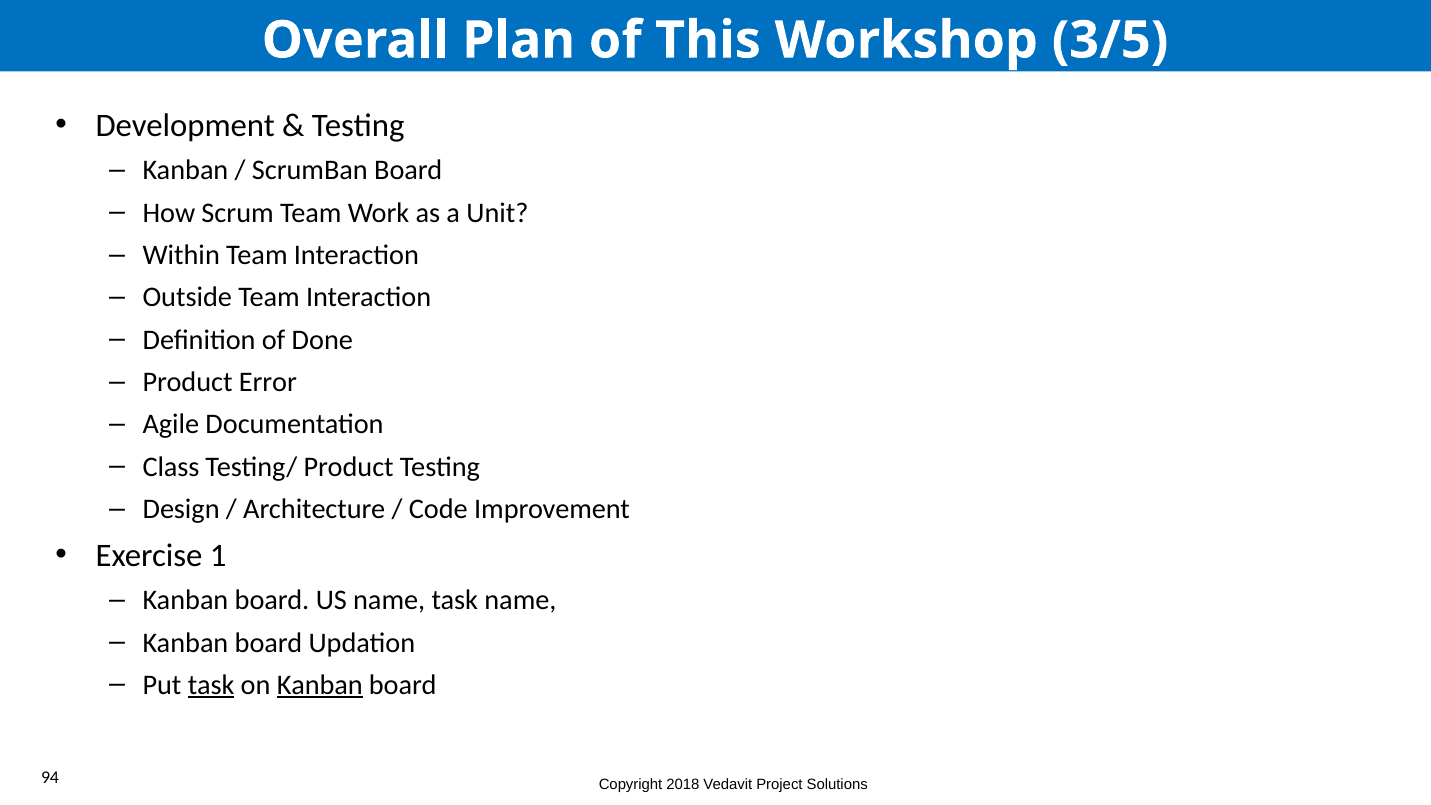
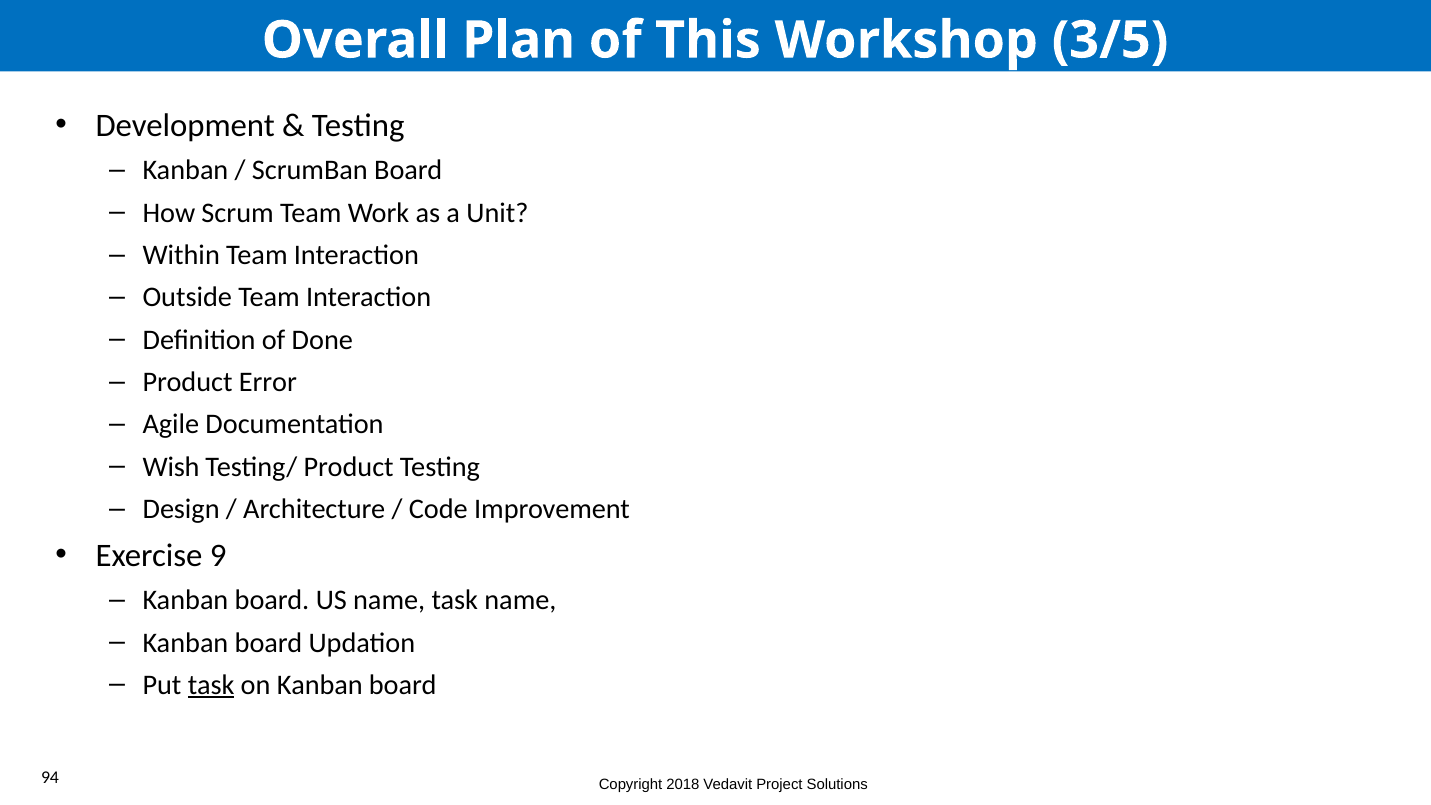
Class: Class -> Wish
1: 1 -> 9
Kanban at (320, 685) underline: present -> none
